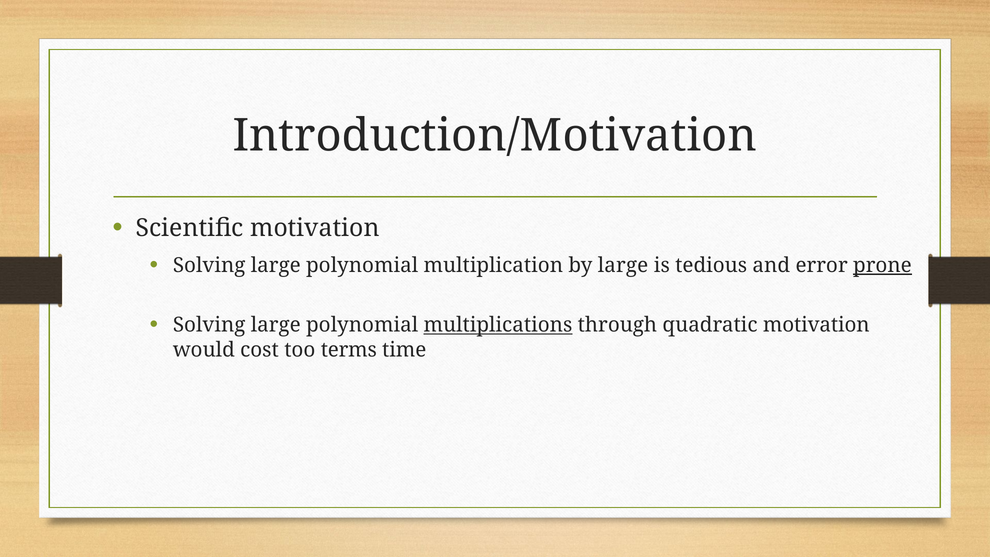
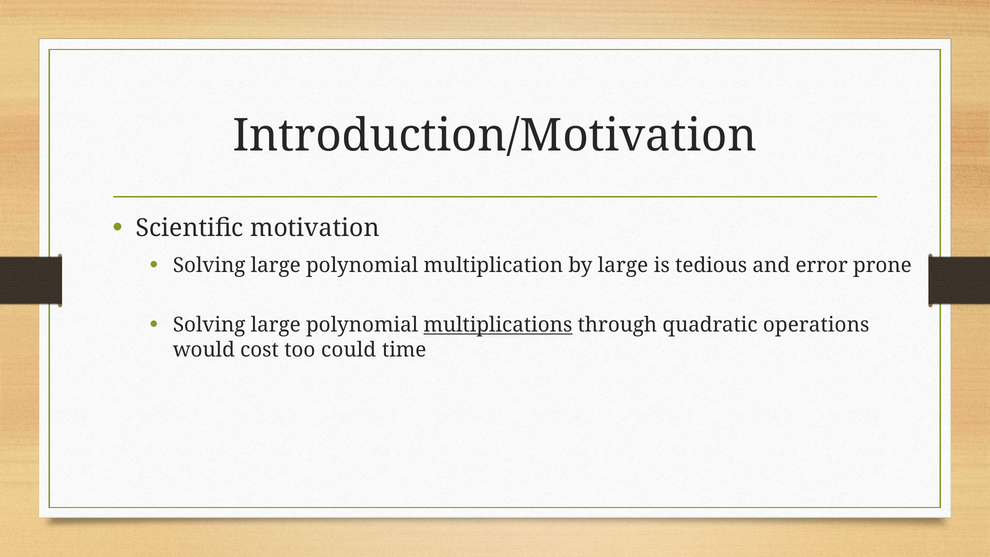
prone underline: present -> none
quadratic motivation: motivation -> operations
terms: terms -> could
